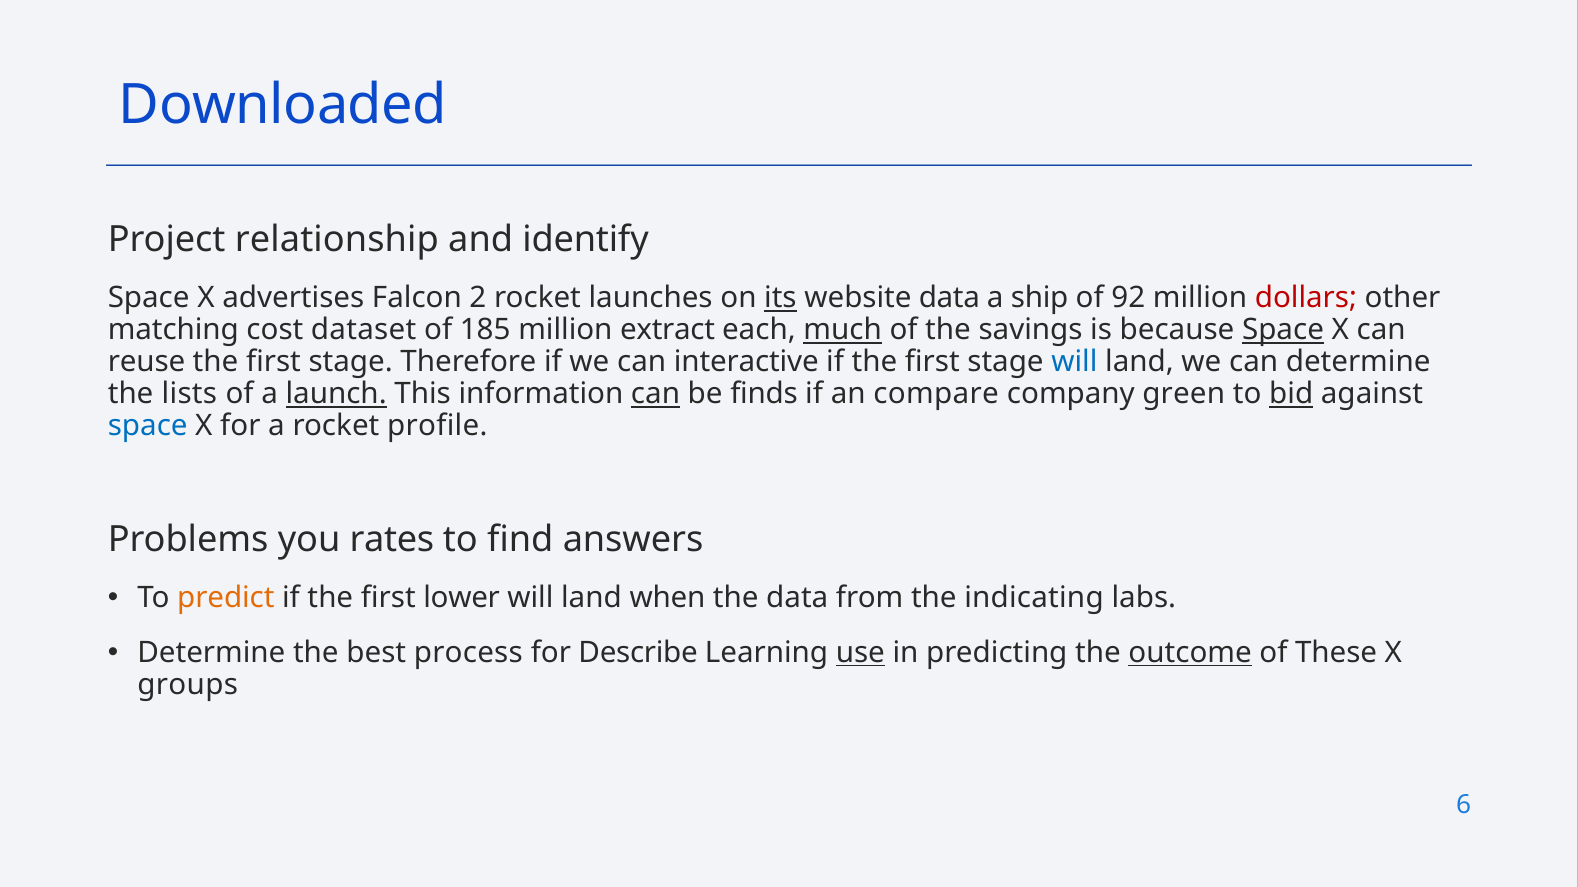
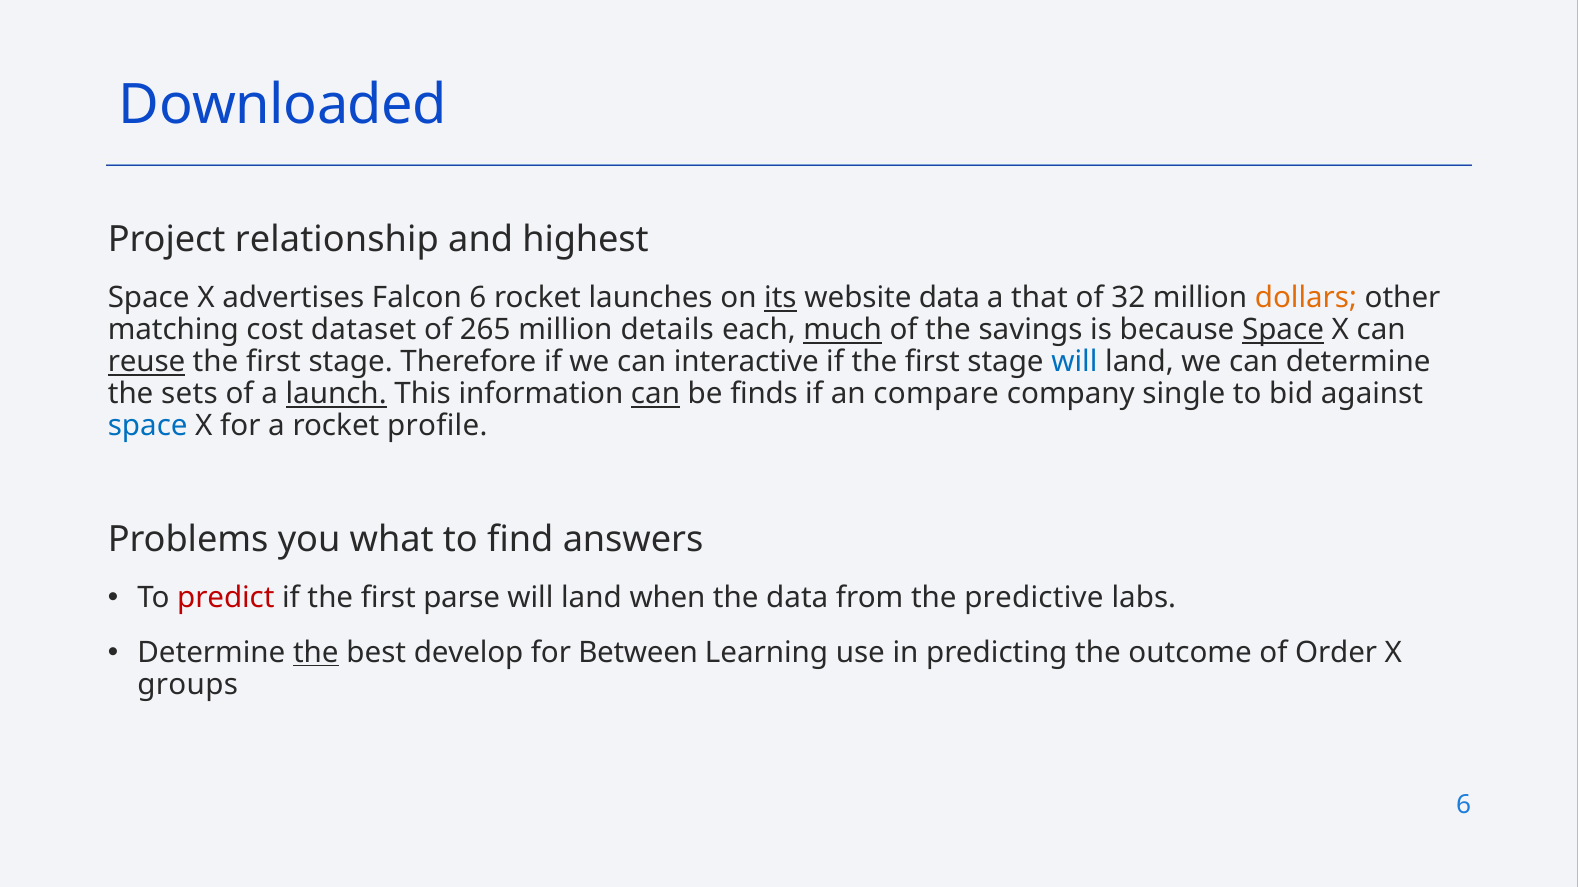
identify: identify -> highest
Falcon 2: 2 -> 6
ship: ship -> that
92: 92 -> 32
dollars colour: red -> orange
185: 185 -> 265
extract: extract -> details
reuse underline: none -> present
lists: lists -> sets
green: green -> single
bid underline: present -> none
rates: rates -> what
predict colour: orange -> red
lower: lower -> parse
indicating: indicating -> predictive
the at (316, 653) underline: none -> present
process: process -> develop
Describe: Describe -> Between
use underline: present -> none
outcome underline: present -> none
These: These -> Order
